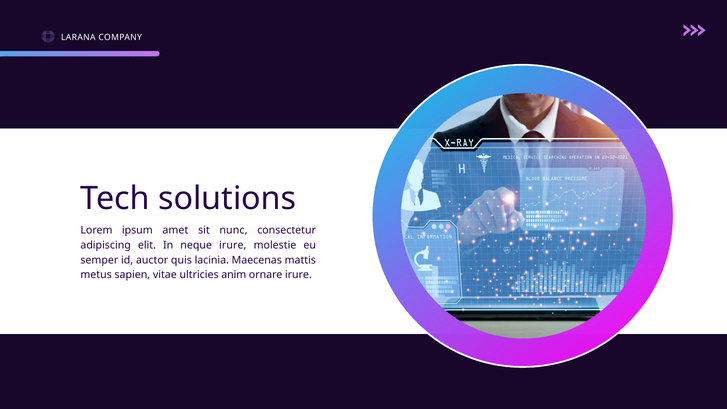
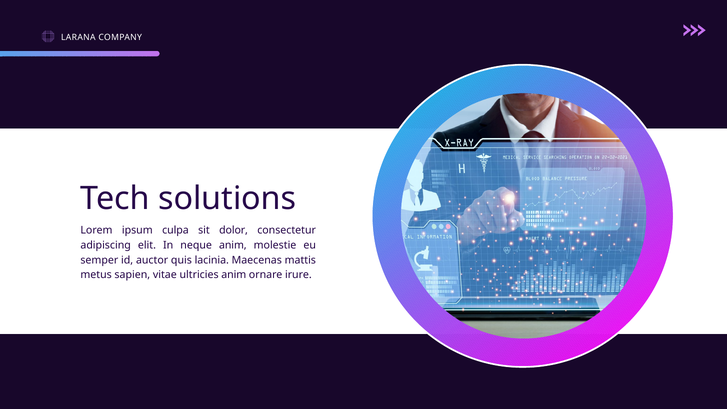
amet: amet -> culpa
nunc: nunc -> dolor
neque irure: irure -> anim
